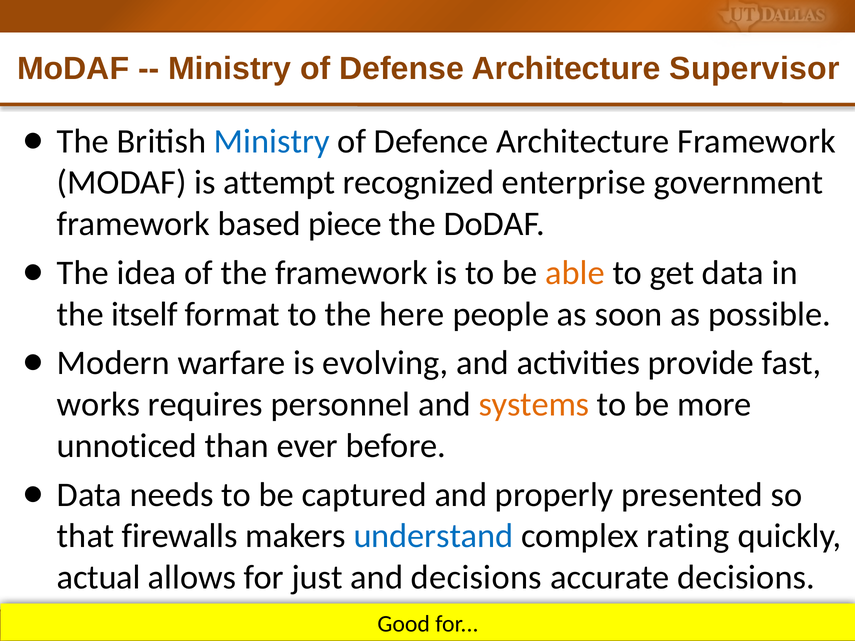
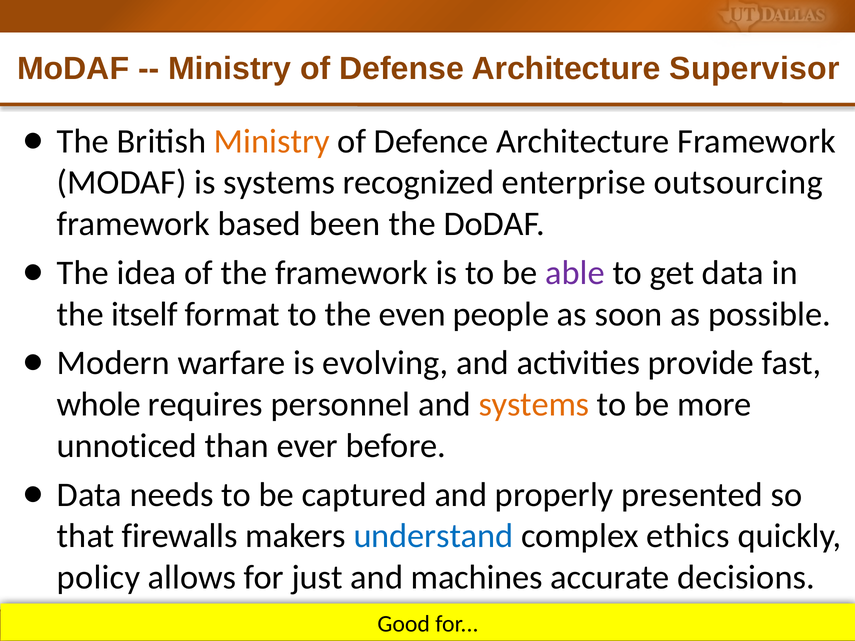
Ministry at (272, 141) colour: blue -> orange
is attempt: attempt -> systems
government: government -> outsourcing
piece: piece -> been
able colour: orange -> purple
here: here -> even
works: works -> whole
rating: rating -> ethics
actual: actual -> policy
and decisions: decisions -> machines
